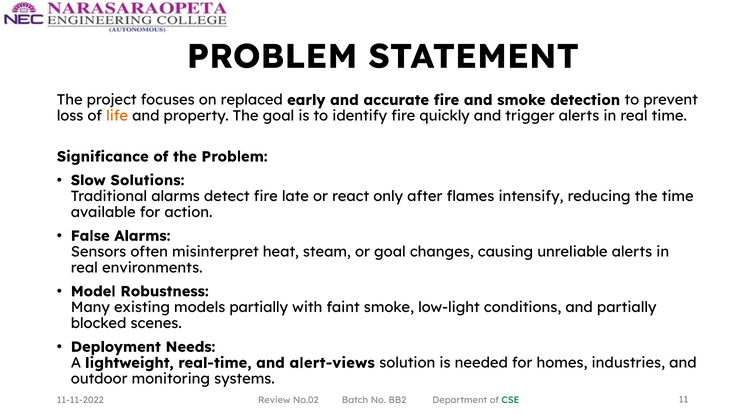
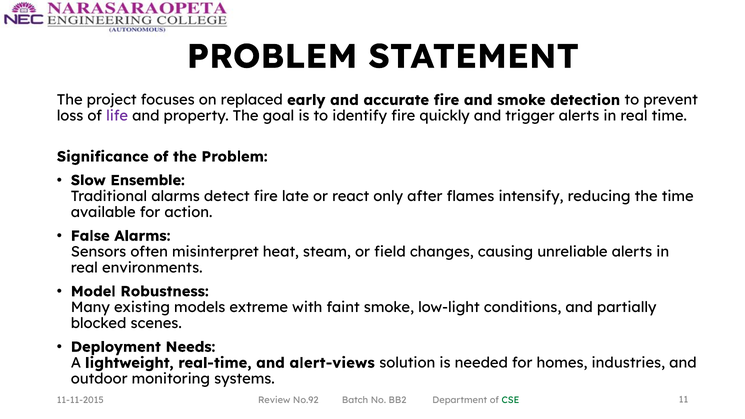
life colour: orange -> purple
Solutions: Solutions -> Ensemble
or goal: goal -> field
models partially: partially -> extreme
11-11-2022: 11-11-2022 -> 11-11-2015
No.02: No.02 -> No.92
